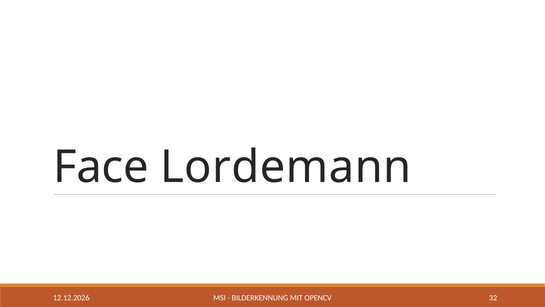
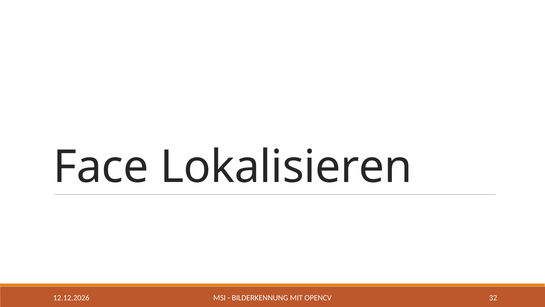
Lordemann: Lordemann -> Lokalisieren
